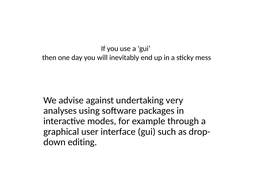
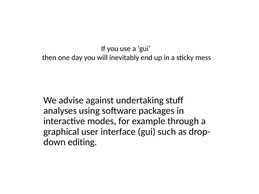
very: very -> stuff
